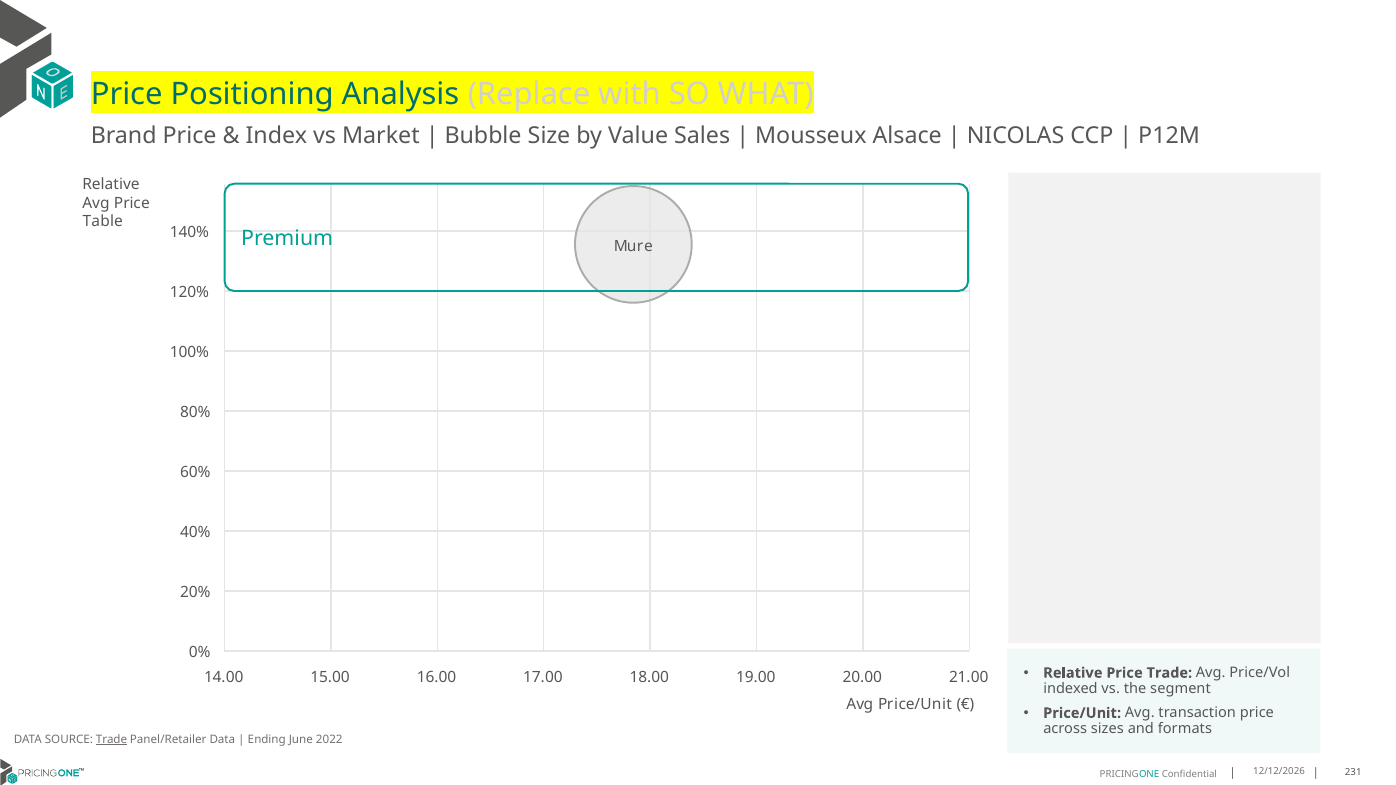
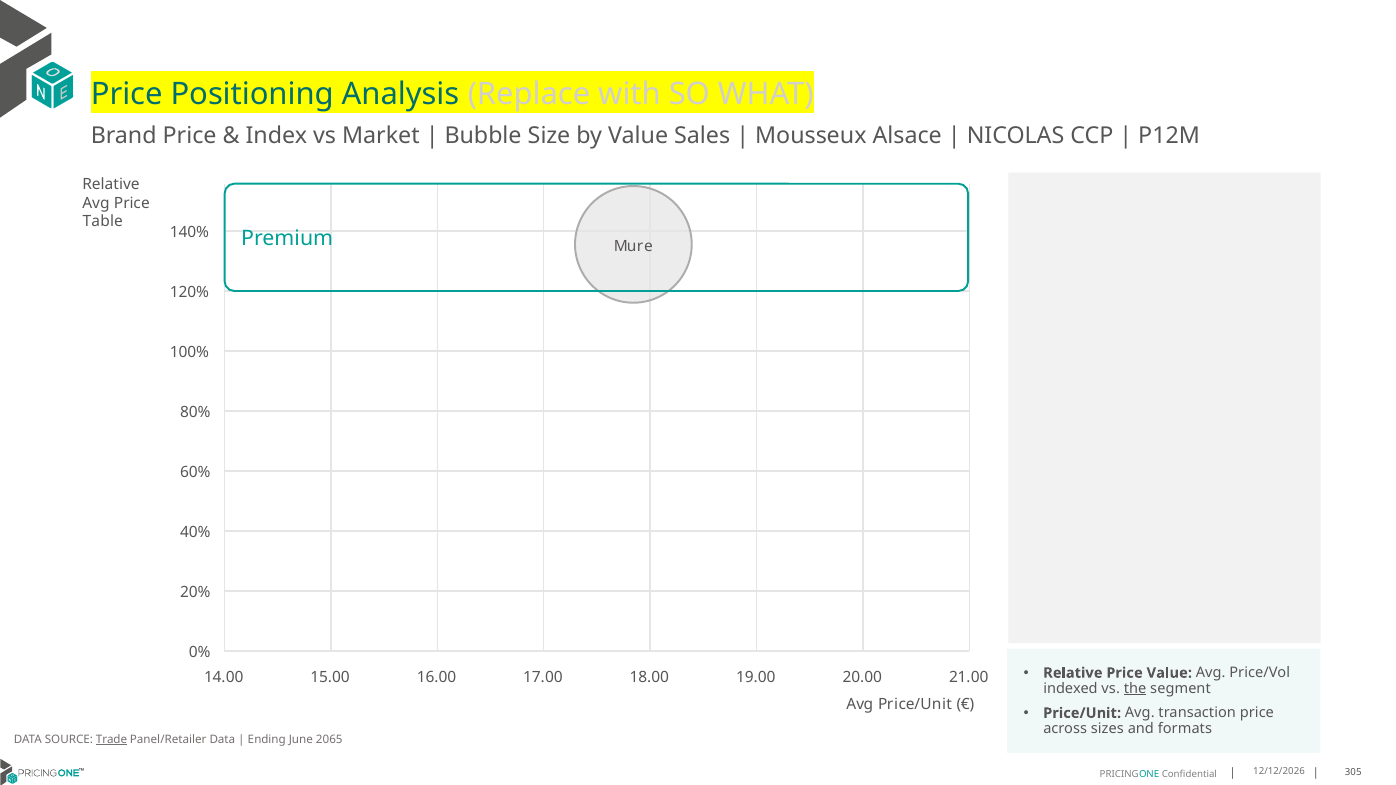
Price Trade: Trade -> Value
the underline: none -> present
2022: 2022 -> 2065
231: 231 -> 305
